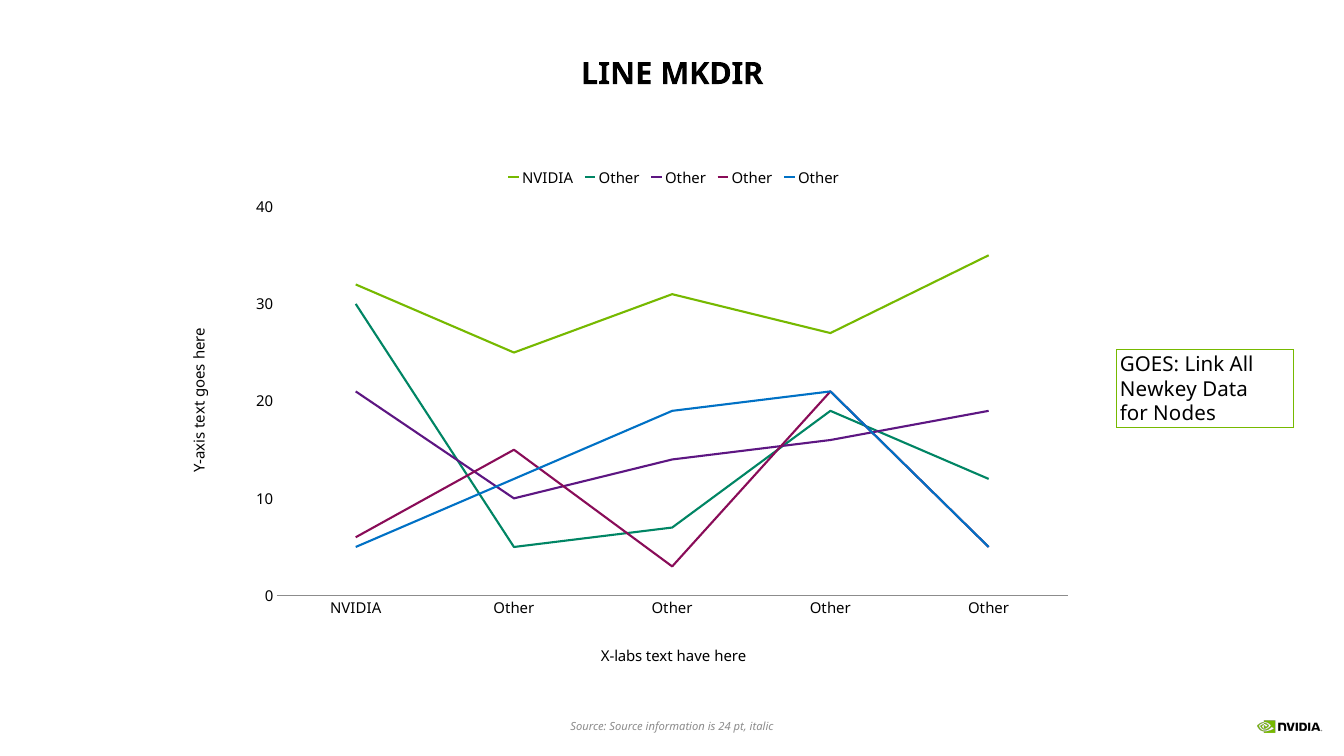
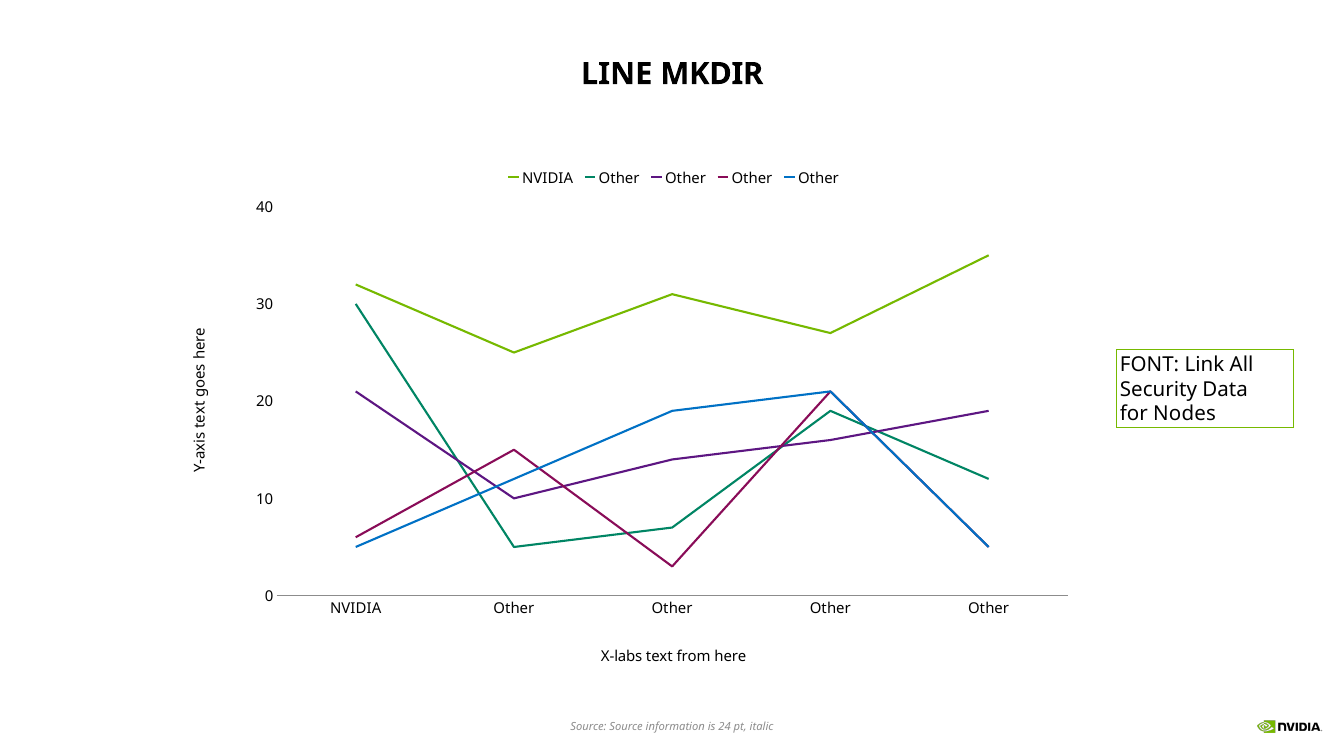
GOES: GOES -> FONT
Newkey: Newkey -> Security
have: have -> from
